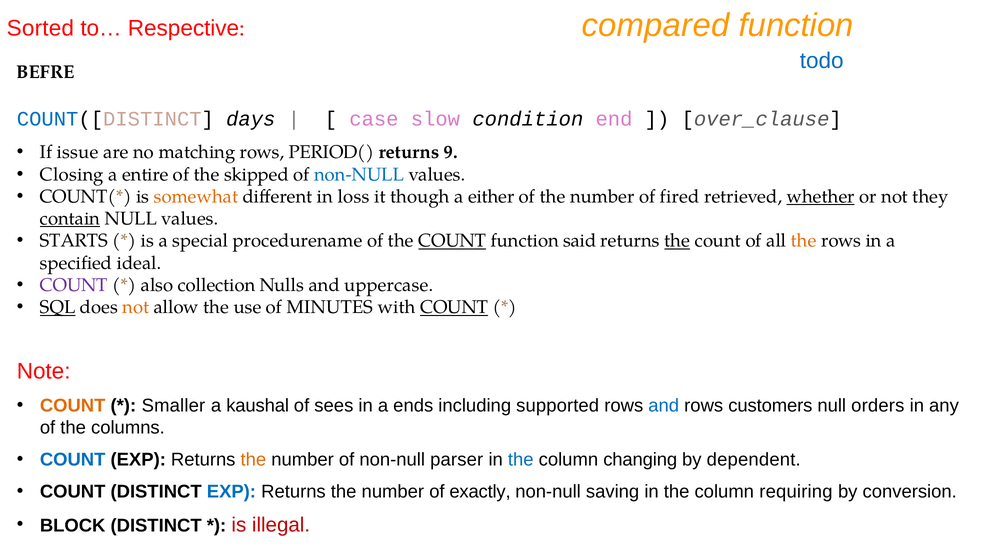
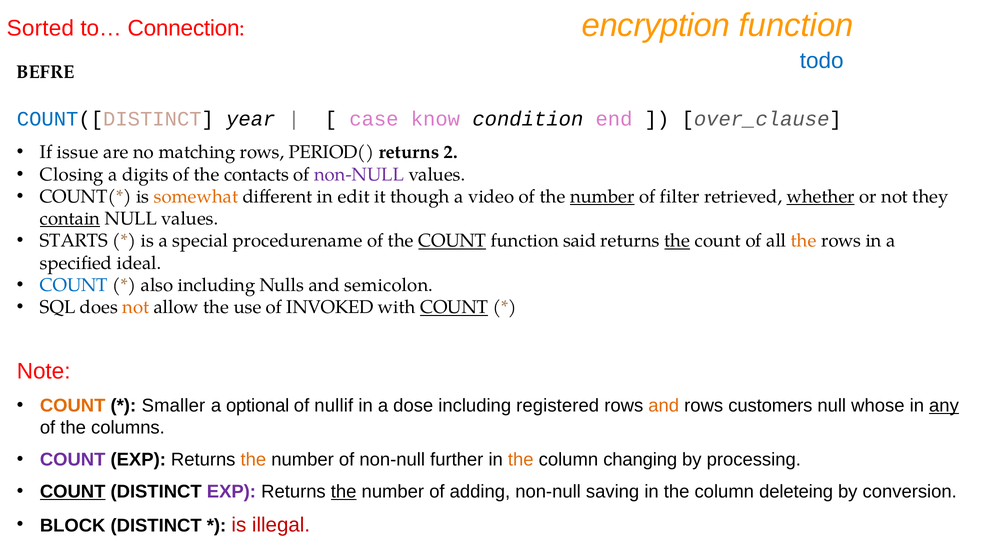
compared: compared -> encryption
Respective: Respective -> Connection
days: days -> year
slow: slow -> know
9: 9 -> 2
entire: entire -> digits
skipped: skipped -> contacts
non-NULL at (359, 174) colour: blue -> purple
loss: loss -> edit
either: either -> video
number at (602, 196) underline: none -> present
fired: fired -> filter
COUNT at (74, 285) colour: purple -> blue
also collection: collection -> including
uppercase: uppercase -> semicolon
SQL underline: present -> none
MINUTES: MINUTES -> INVOKED
kaushal: kaushal -> optional
sees: sees -> nullif
ends: ends -> dose
supported: supported -> registered
and at (664, 405) colour: blue -> orange
orders: orders -> whose
any underline: none -> present
COUNT at (73, 459) colour: blue -> purple
parser: parser -> further
the at (521, 459) colour: blue -> orange
dependent: dependent -> processing
COUNT at (73, 491) underline: none -> present
EXP at (231, 491) colour: blue -> purple
the at (344, 491) underline: none -> present
exactly: exactly -> adding
requiring: requiring -> deleteing
